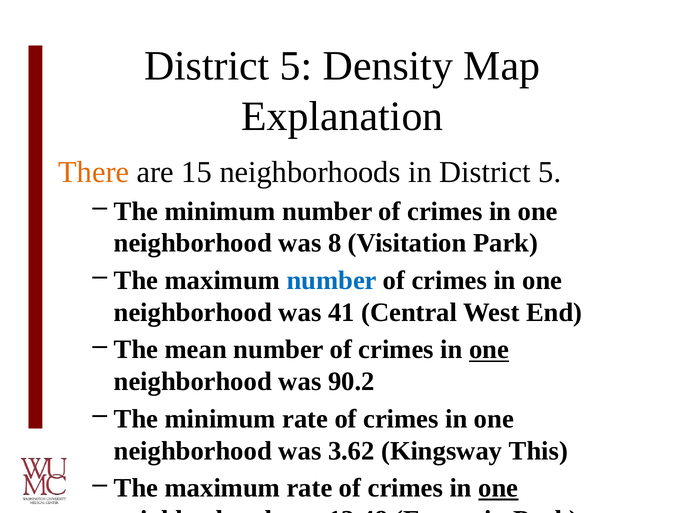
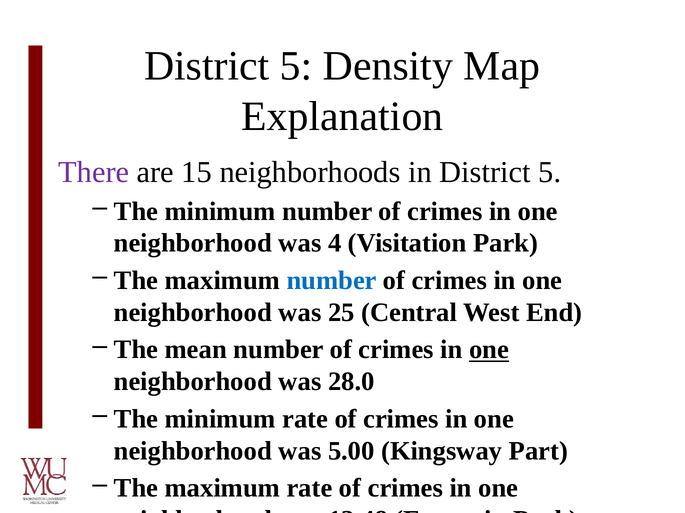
There colour: orange -> purple
8: 8 -> 4
41: 41 -> 25
90.2: 90.2 -> 28.0
3.62: 3.62 -> 5.00
This: This -> Part
one at (498, 489) underline: present -> none
